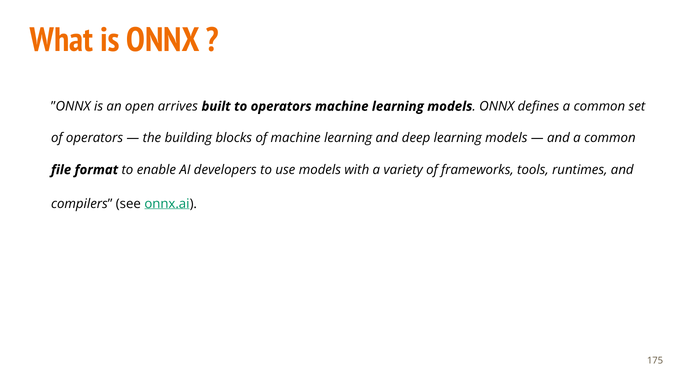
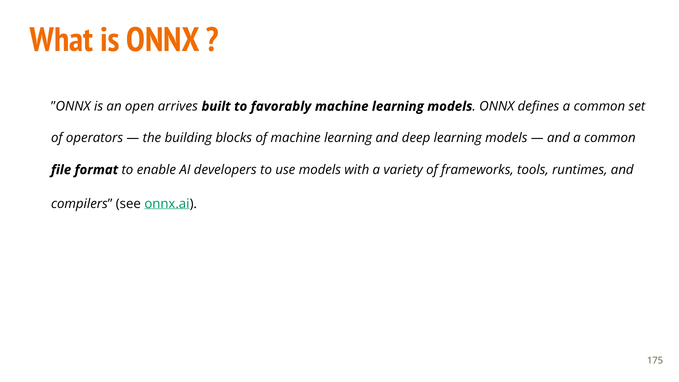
to operators: operators -> favorably
